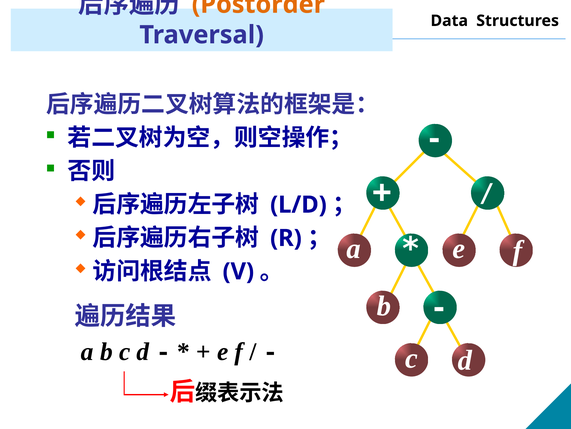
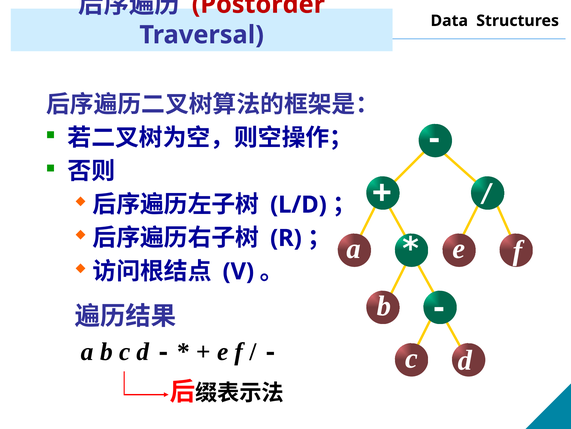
Postorder colour: orange -> red
